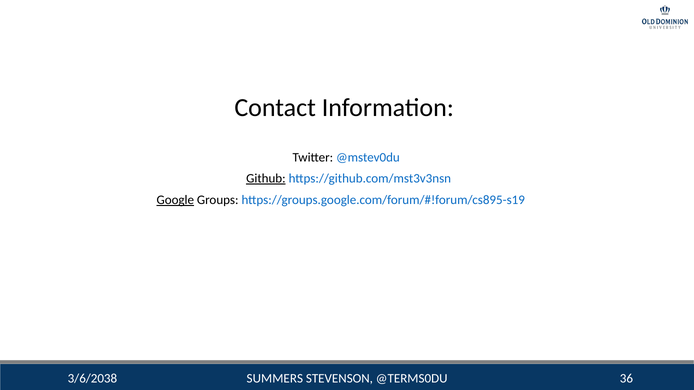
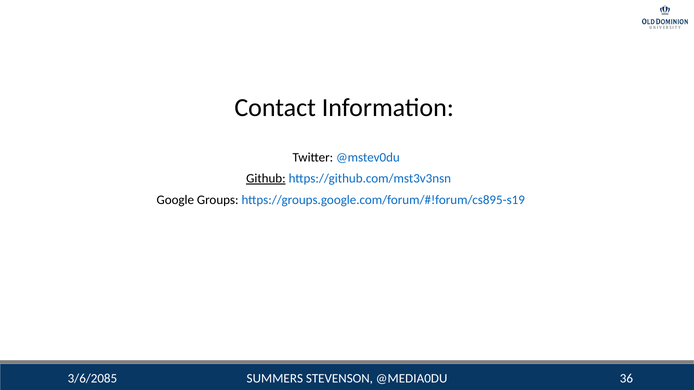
Google underline: present -> none
@TERMS0DU: @TERMS0DU -> @MEDIA0DU
3/6/2038: 3/6/2038 -> 3/6/2085
